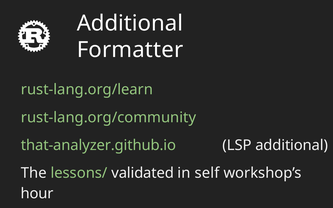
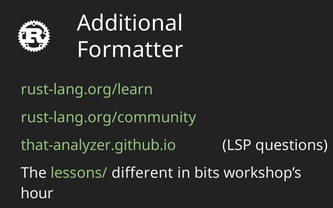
LSP additional: additional -> questions
validated: validated -> different
self: self -> bits
